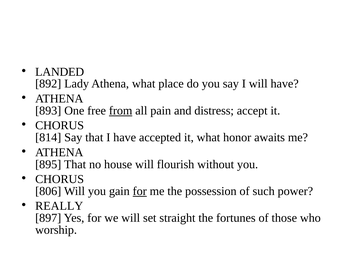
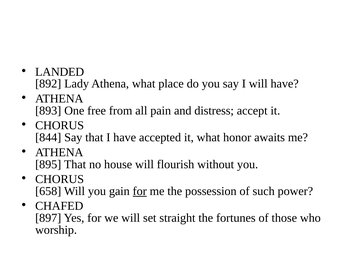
from underline: present -> none
814: 814 -> 844
806: 806 -> 658
REALLY: REALLY -> CHAFED
